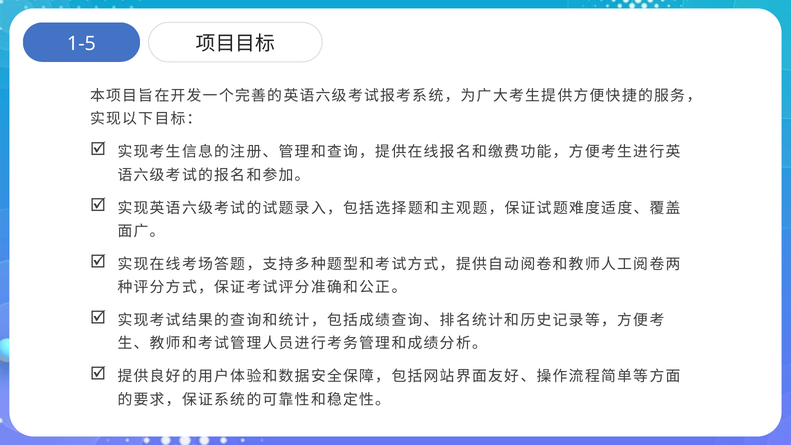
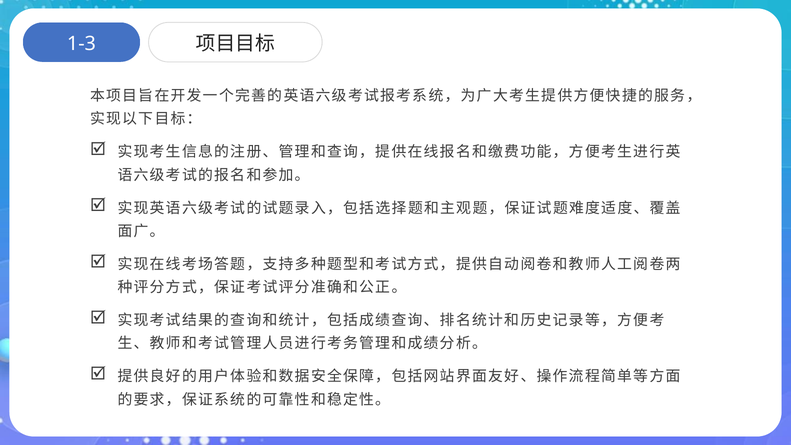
1-5: 1-5 -> 1-3
